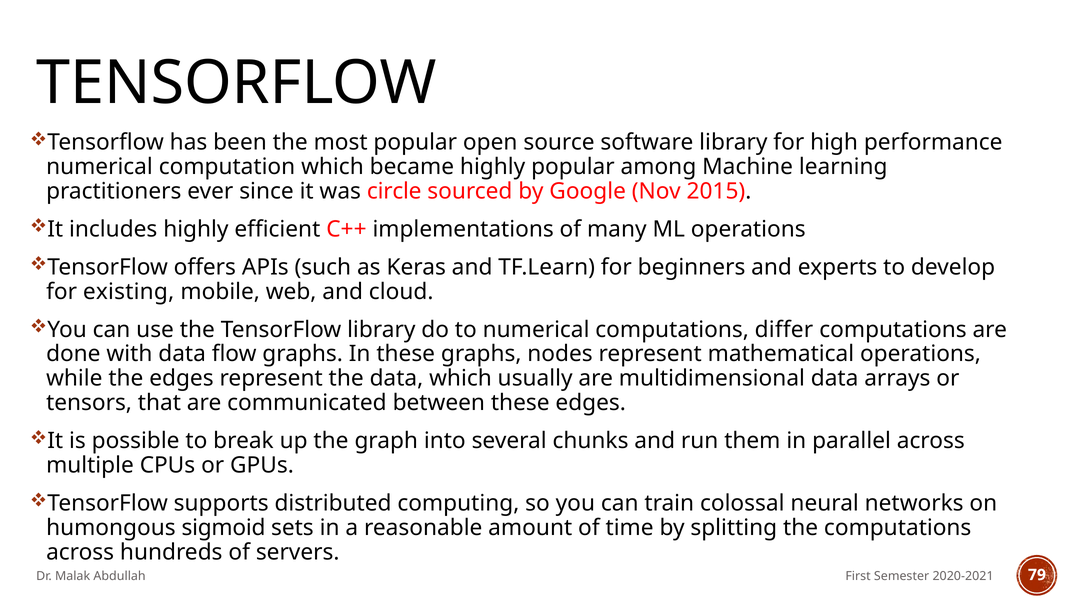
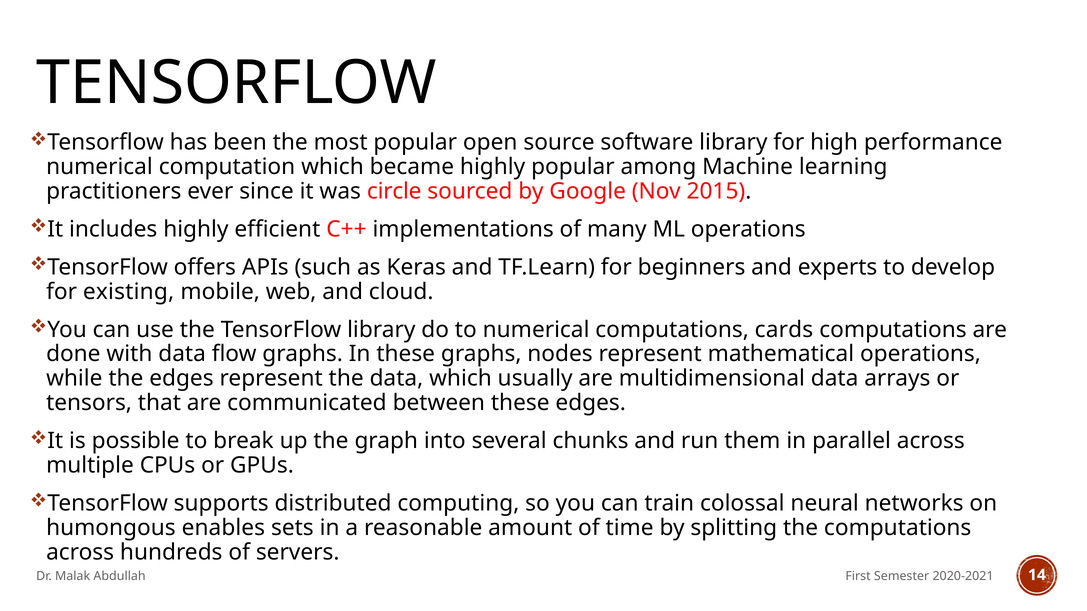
differ: differ -> cards
sigmoid: sigmoid -> enables
79: 79 -> 14
